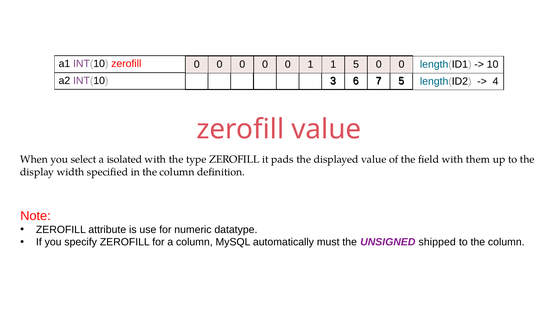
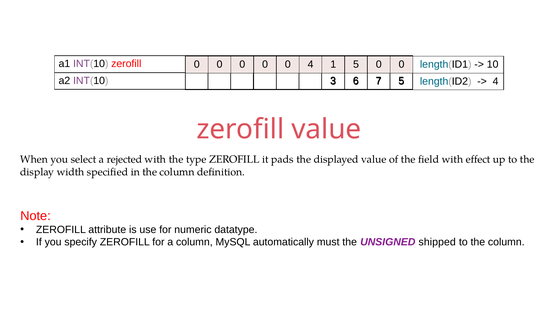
0 1: 1 -> 4
isolated: isolated -> rejected
them: them -> effect
